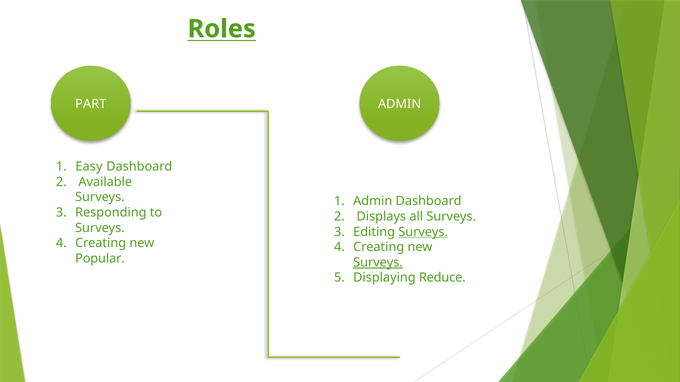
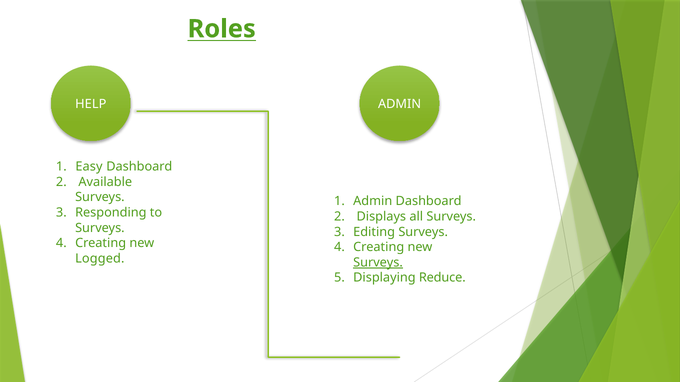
PART: PART -> HELP
Surveys at (423, 232) underline: present -> none
Popular: Popular -> Logged
